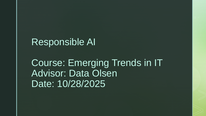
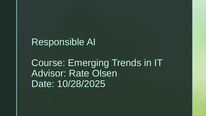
Data: Data -> Rate
